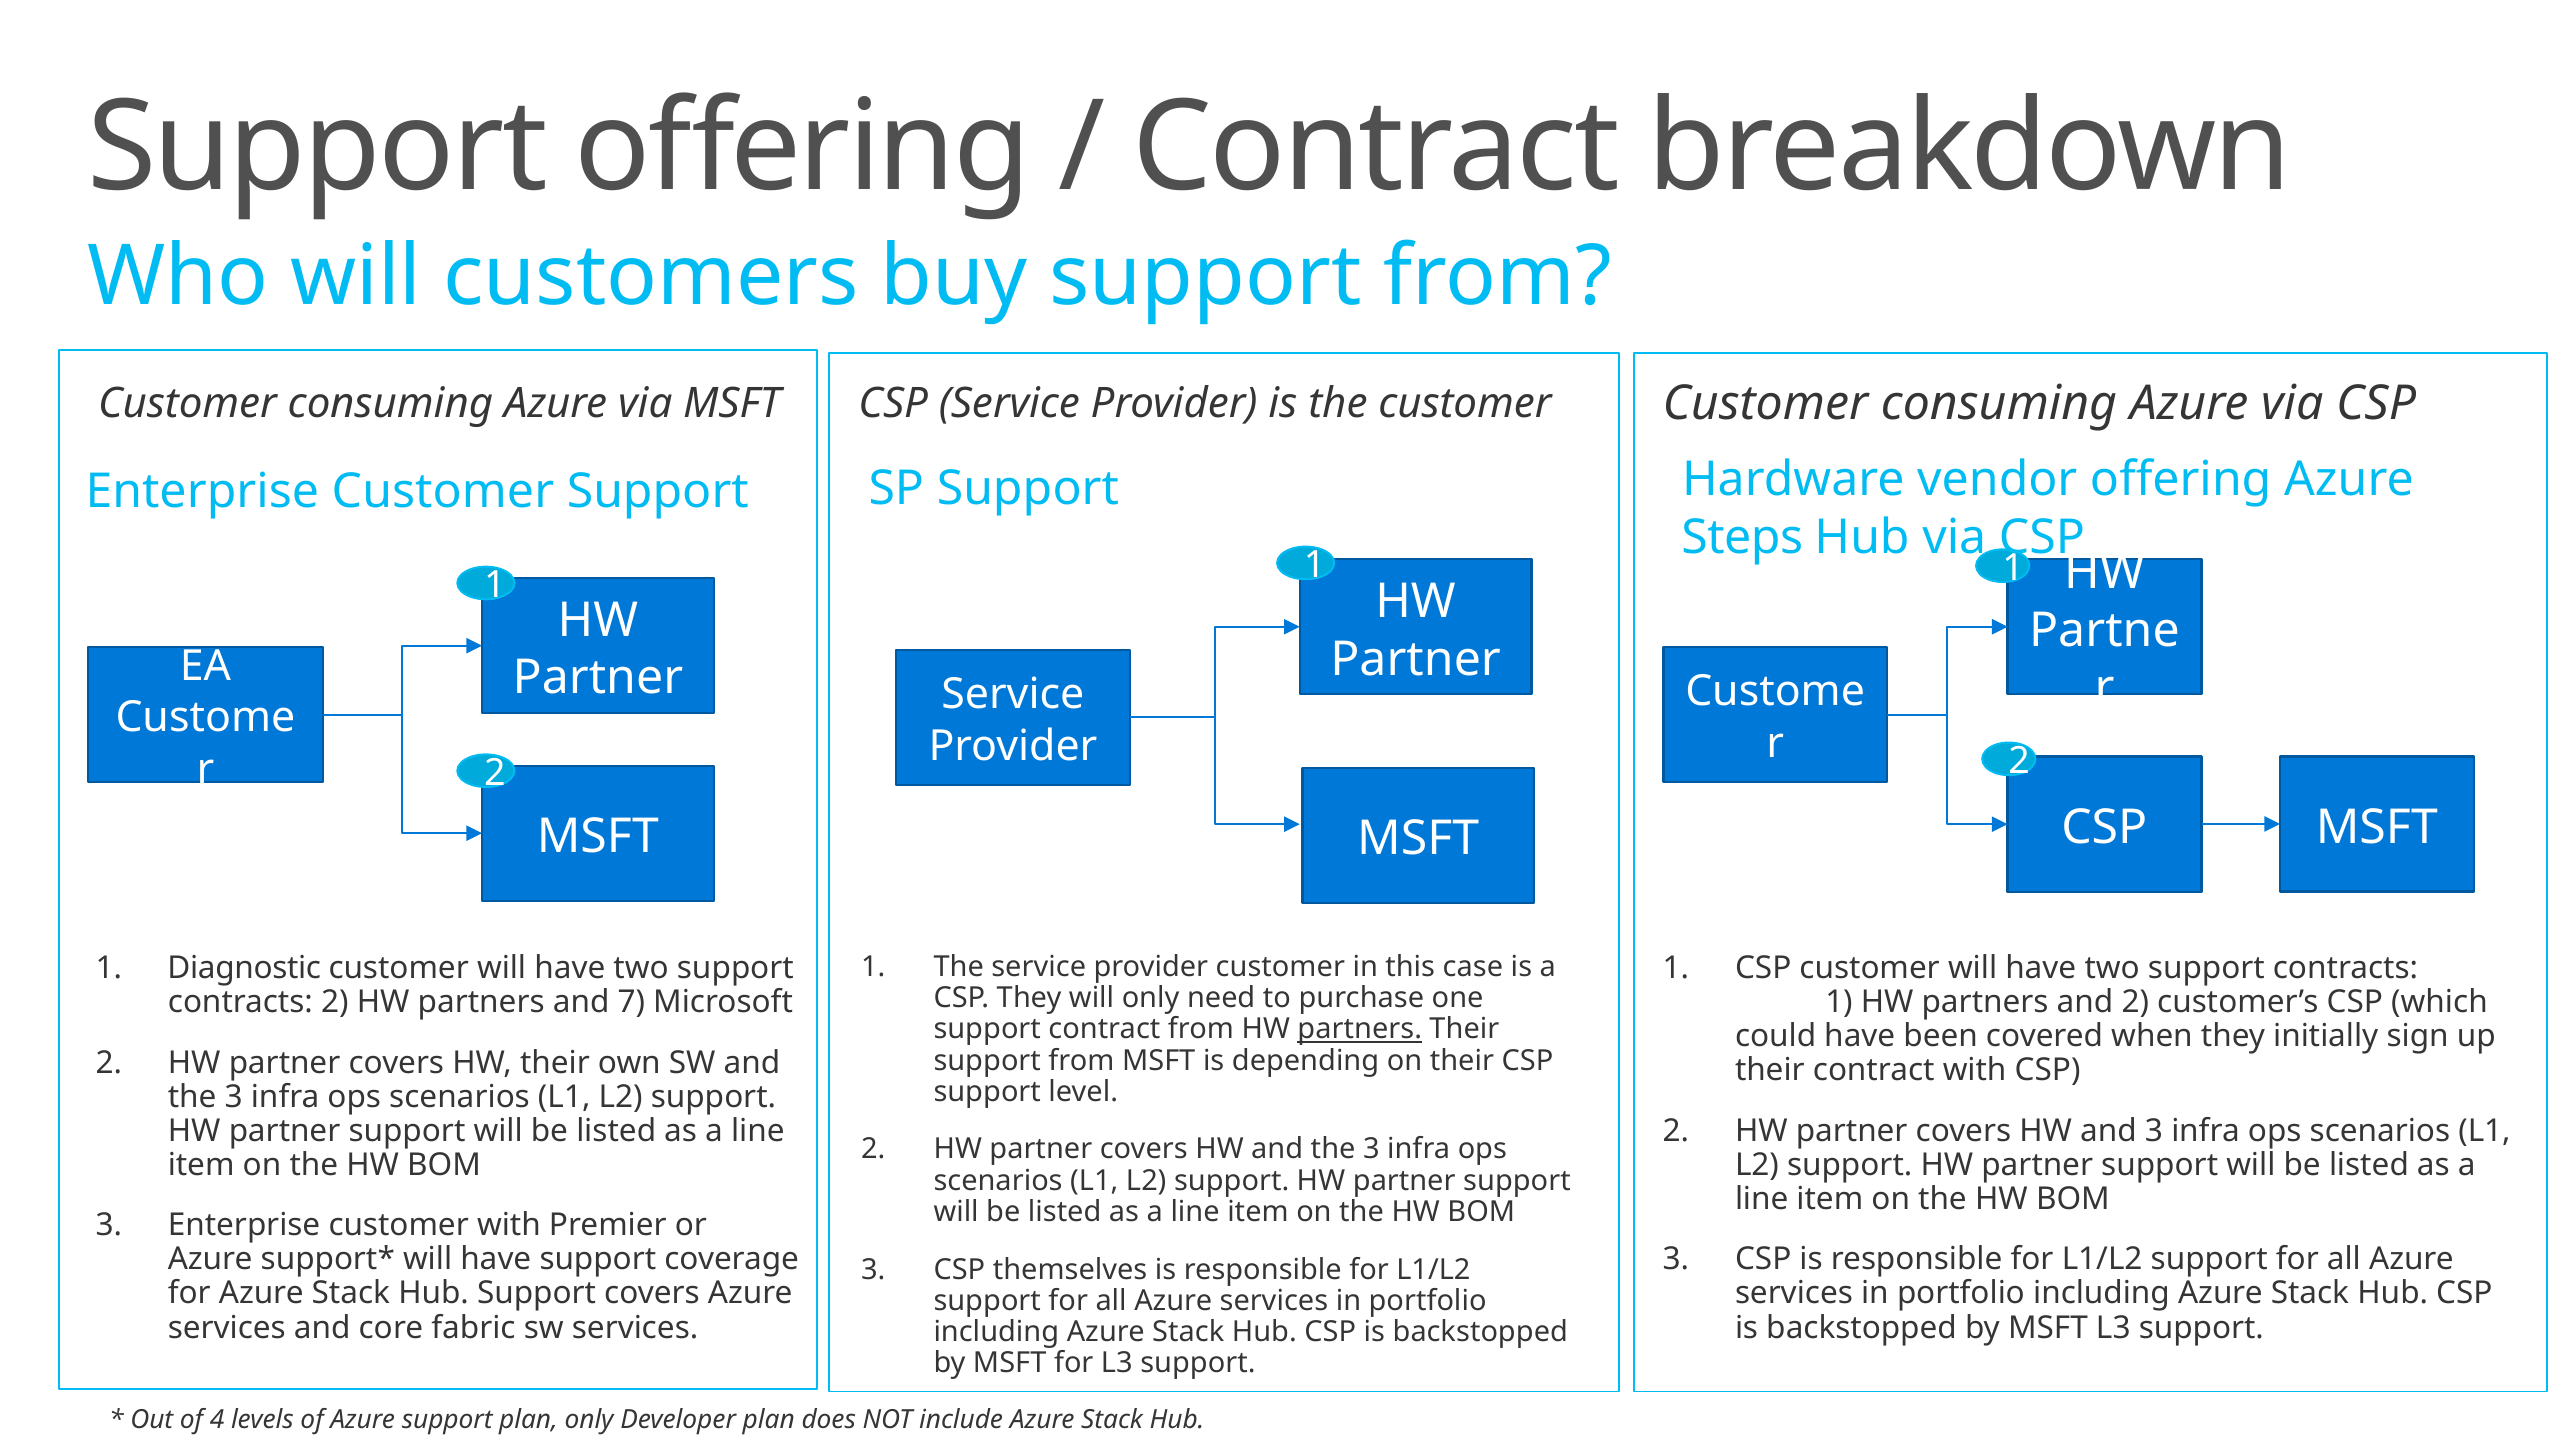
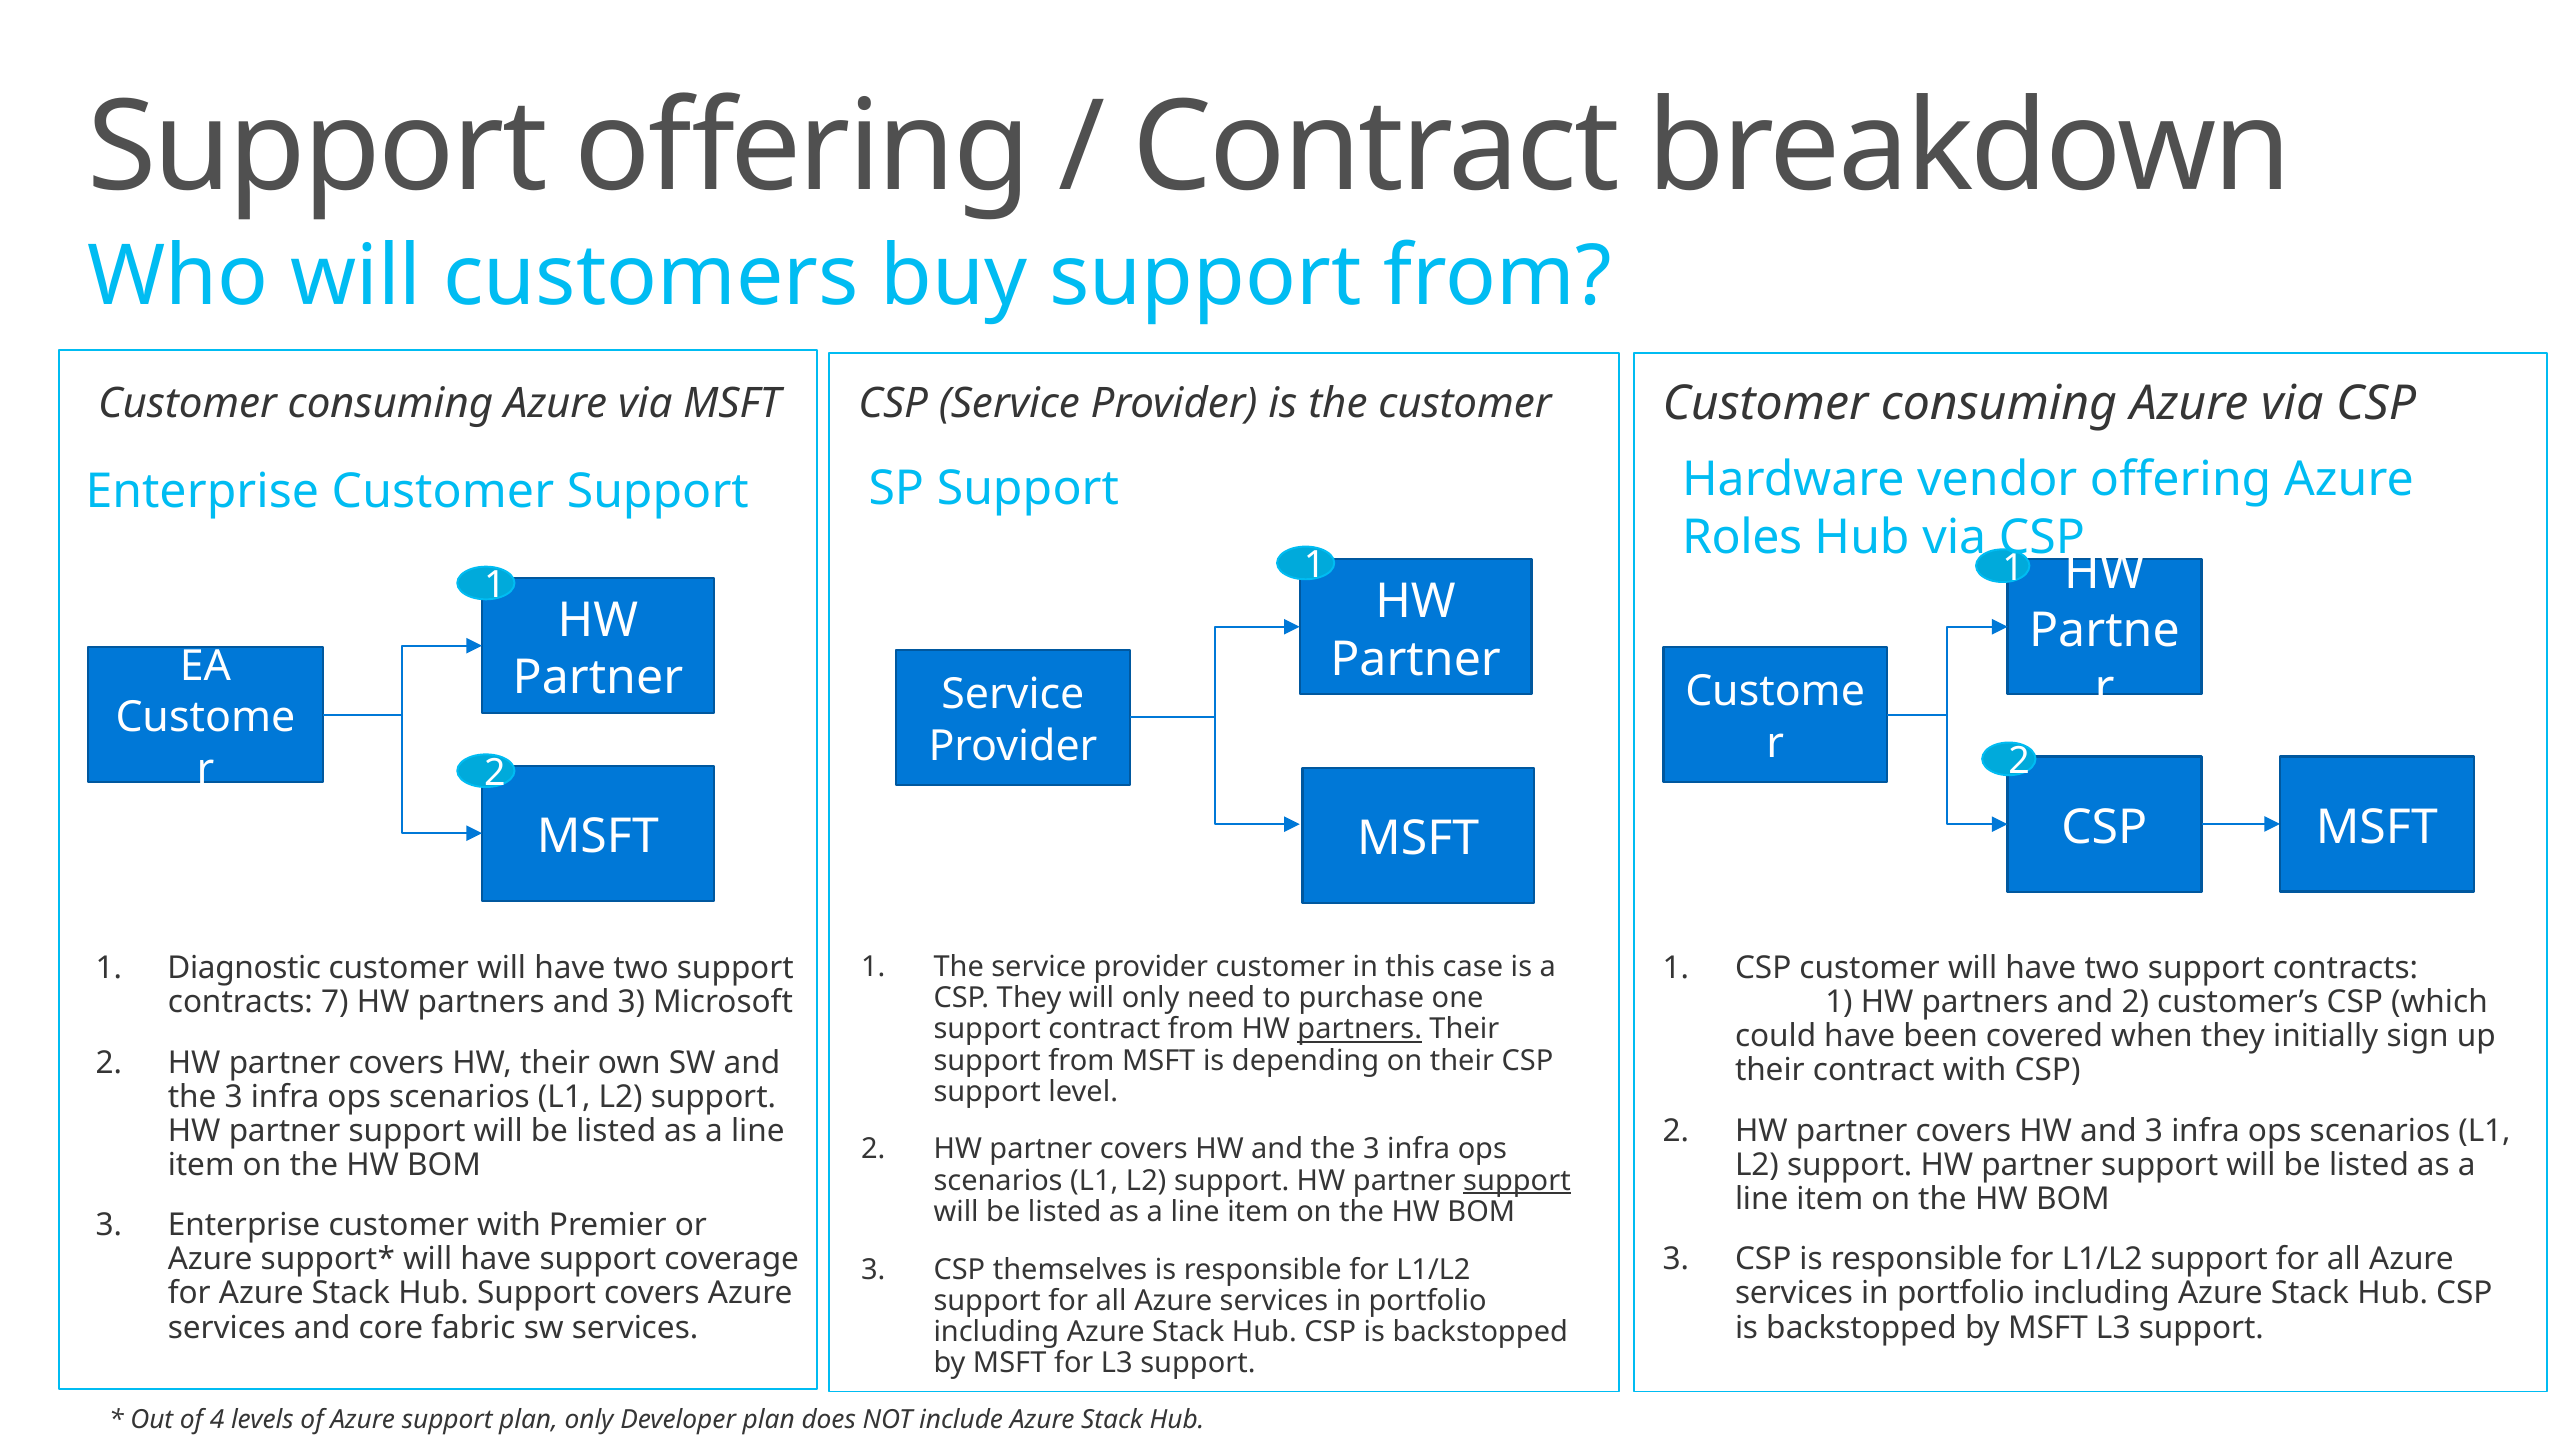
Steps: Steps -> Roles
contracts 2: 2 -> 7
partners and 7: 7 -> 3
support at (1517, 1180) underline: none -> present
